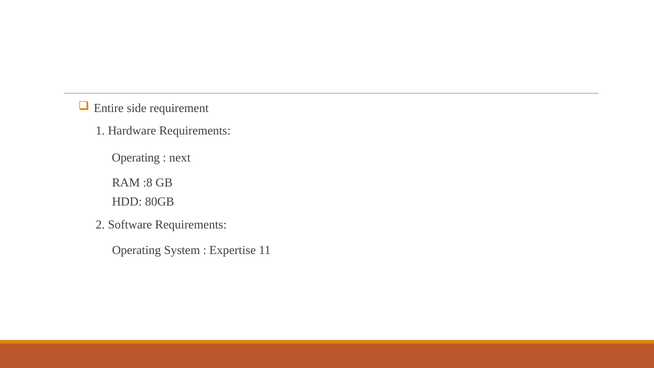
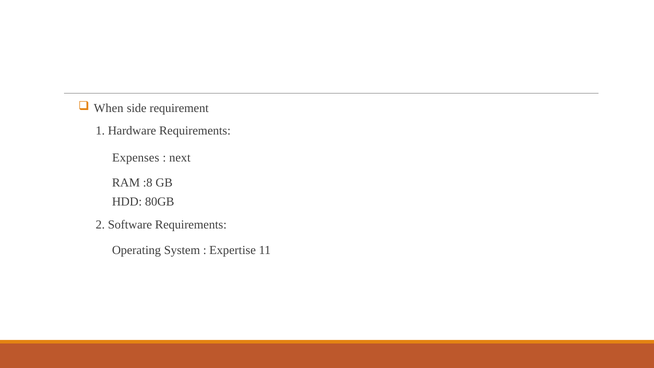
Entire: Entire -> When
Operating at (136, 157): Operating -> Expenses
